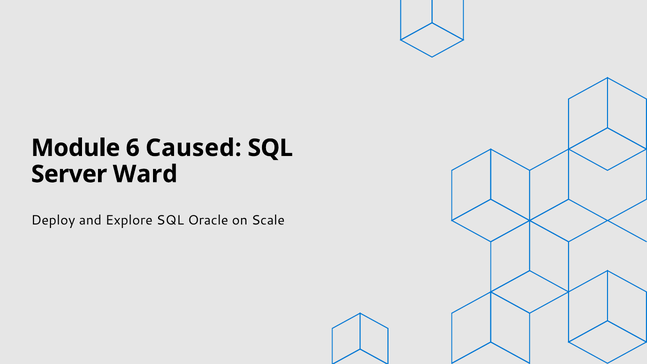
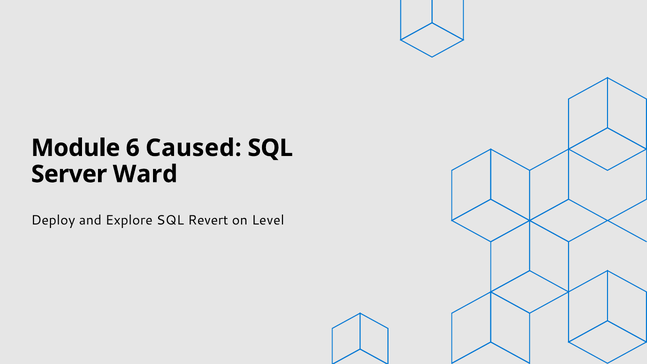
Oracle: Oracle -> Revert
Scale: Scale -> Level
